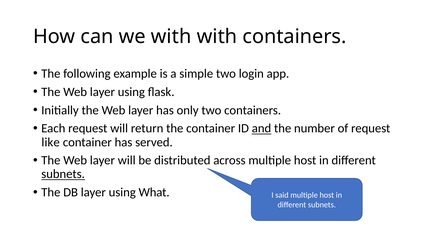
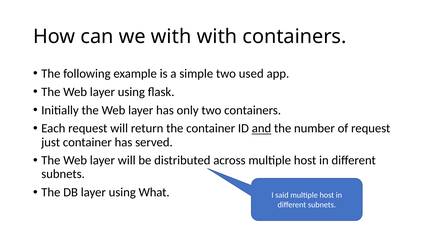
login: login -> used
like: like -> just
subnets at (63, 174) underline: present -> none
